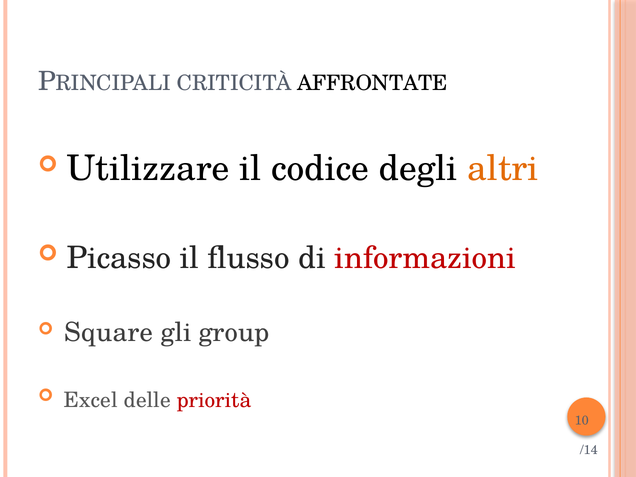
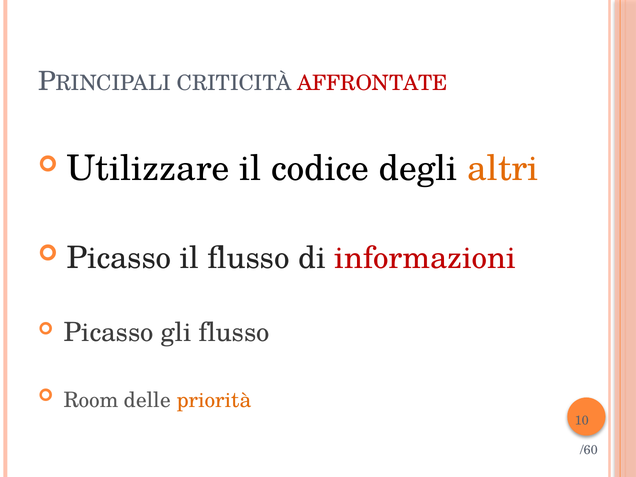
AFFRONTATE colour: black -> red
Square at (109, 332): Square -> Picasso
gli group: group -> flusso
Excel: Excel -> Room
priorità colour: red -> orange
/14: /14 -> /60
